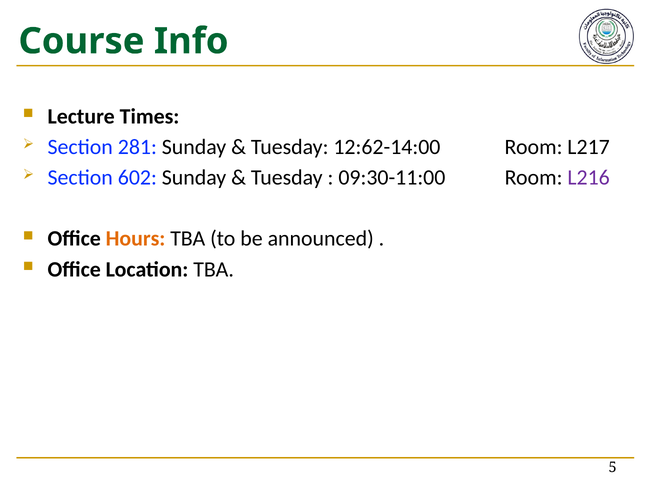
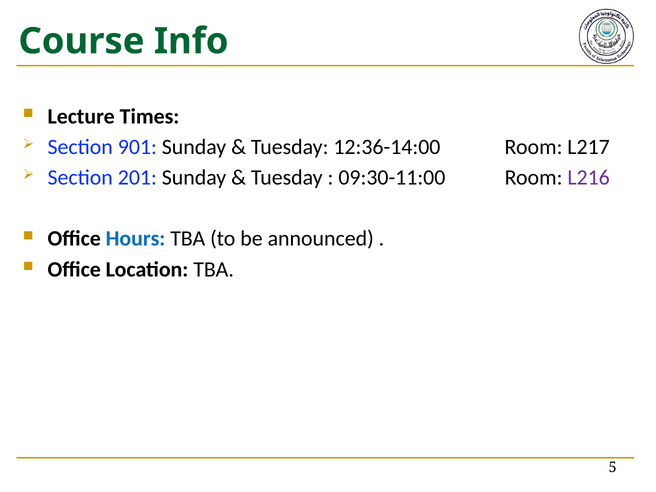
281: 281 -> 901
12:62-14:00: 12:62-14:00 -> 12:36-14:00
602: 602 -> 201
Hours colour: orange -> blue
